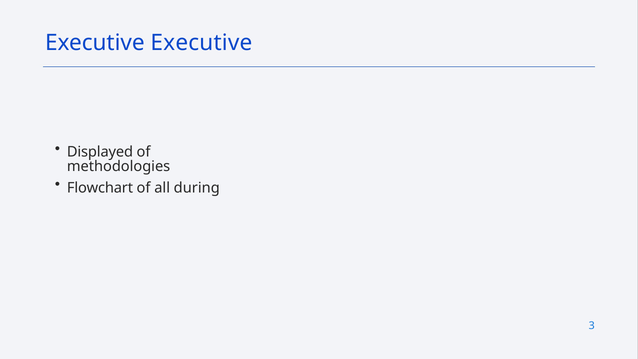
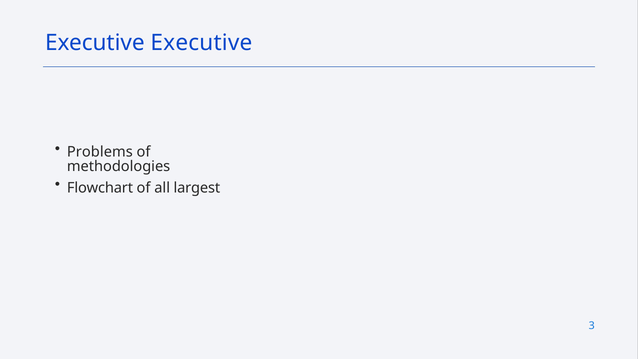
Displayed: Displayed -> Problems
during: during -> largest
